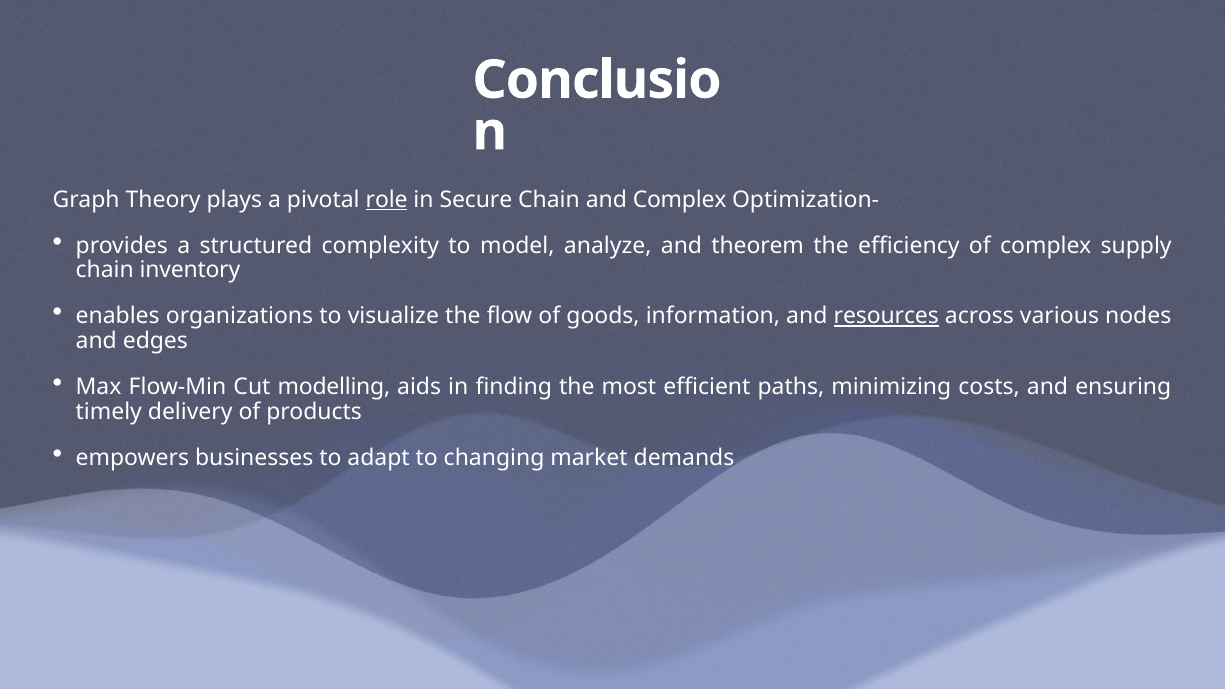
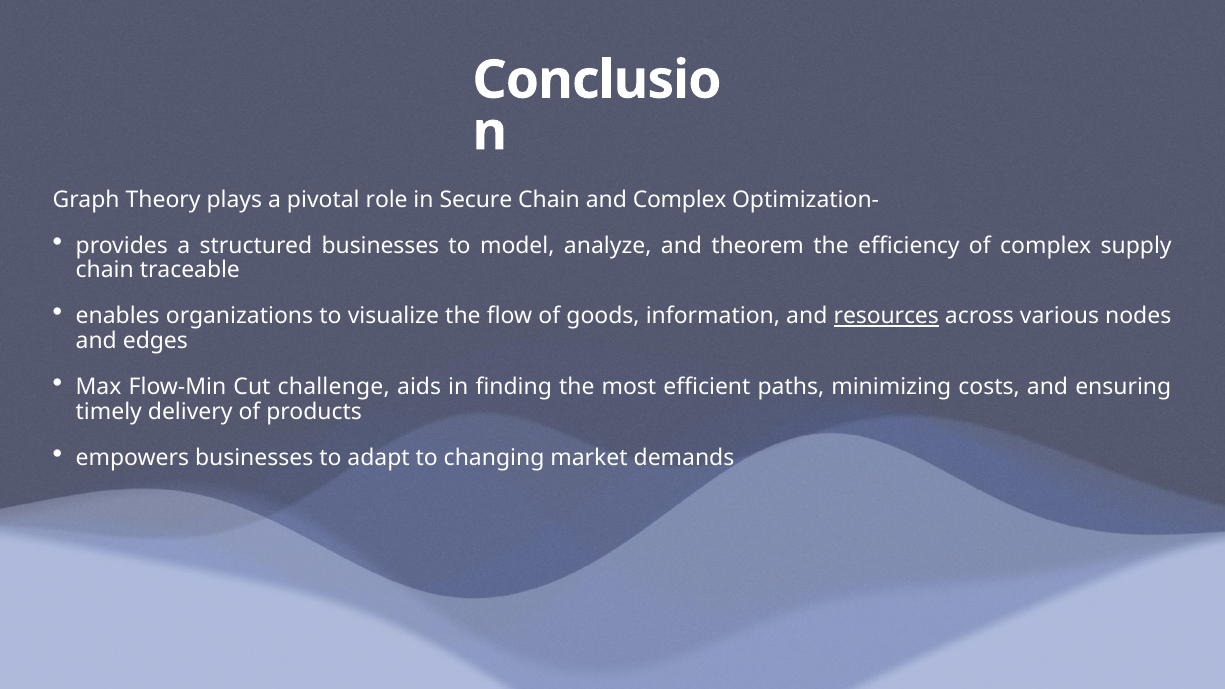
role underline: present -> none
structured complexity: complexity -> businesses
inventory: inventory -> traceable
modelling: modelling -> challenge
